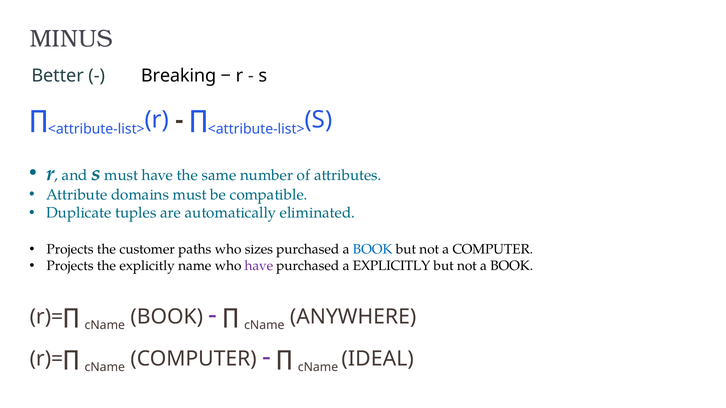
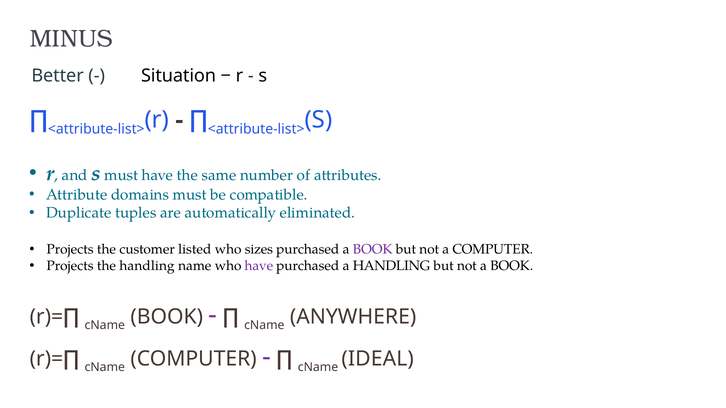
Breaking: Breaking -> Situation
paths: paths -> listed
BOOK at (373, 250) colour: blue -> purple
the explicitly: explicitly -> handling
a EXPLICITLY: EXPLICITLY -> HANDLING
